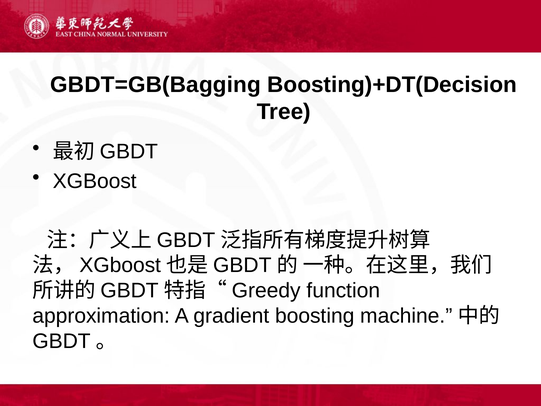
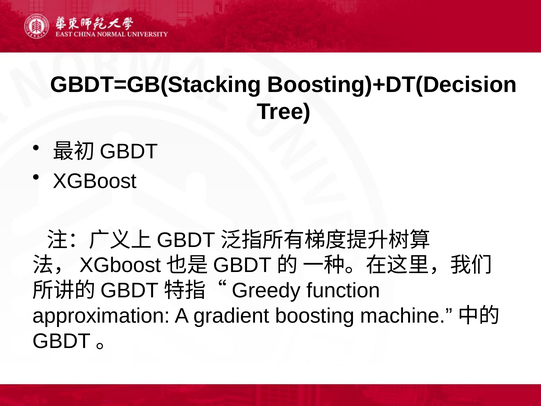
GBDT=GB(Bagging: GBDT=GB(Bagging -> GBDT=GB(Stacking
